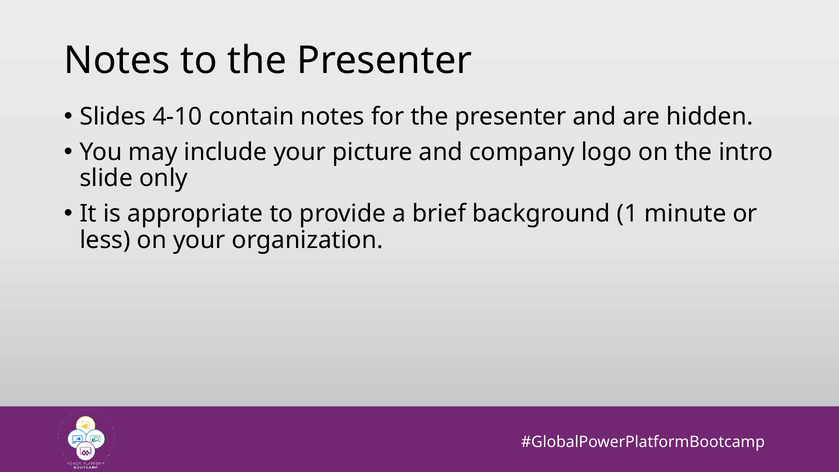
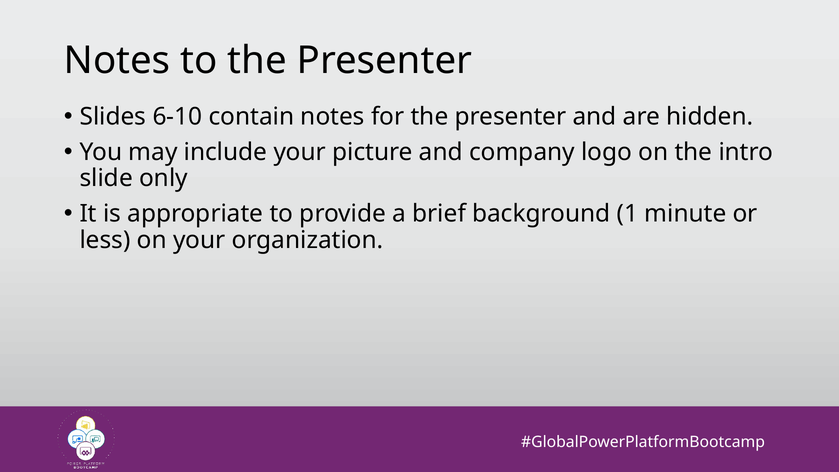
4-10: 4-10 -> 6-10
